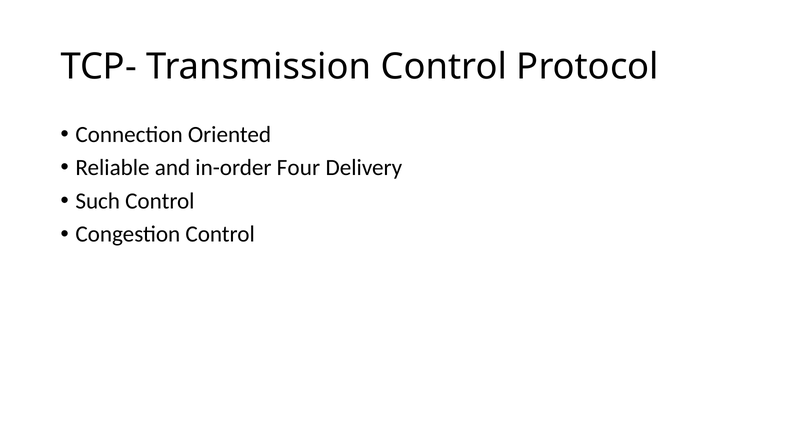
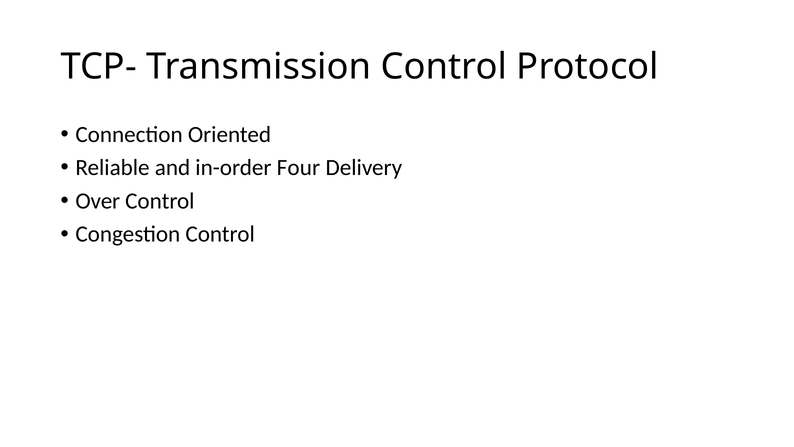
Such: Such -> Over
